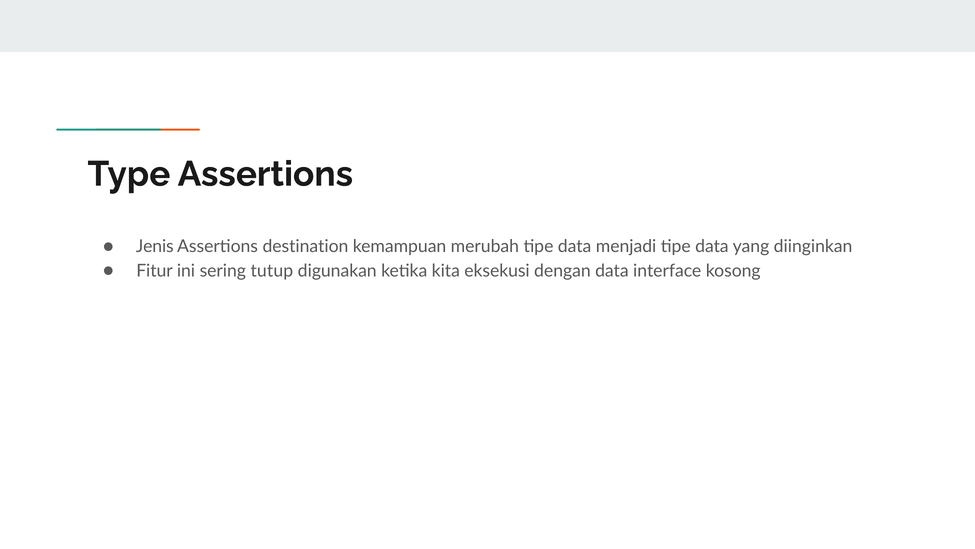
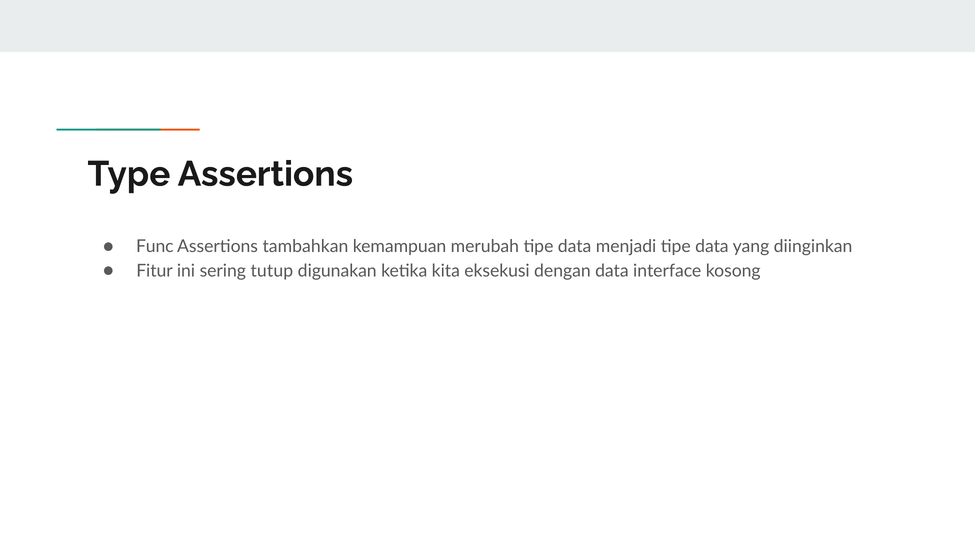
Jenis: Jenis -> Func
destination: destination -> tambahkan
